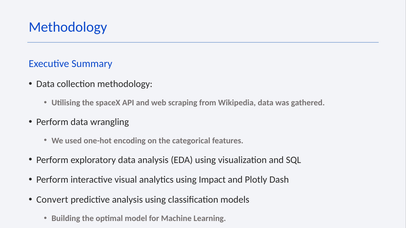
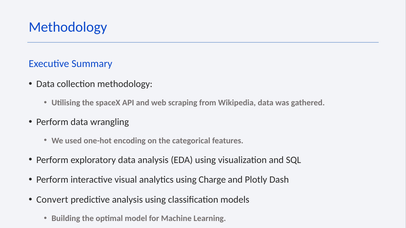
Impact: Impact -> Charge
